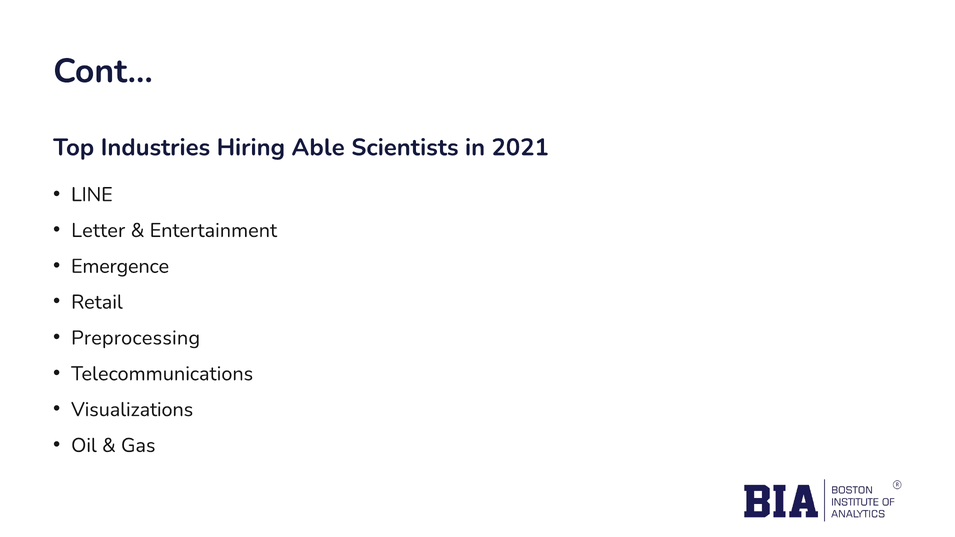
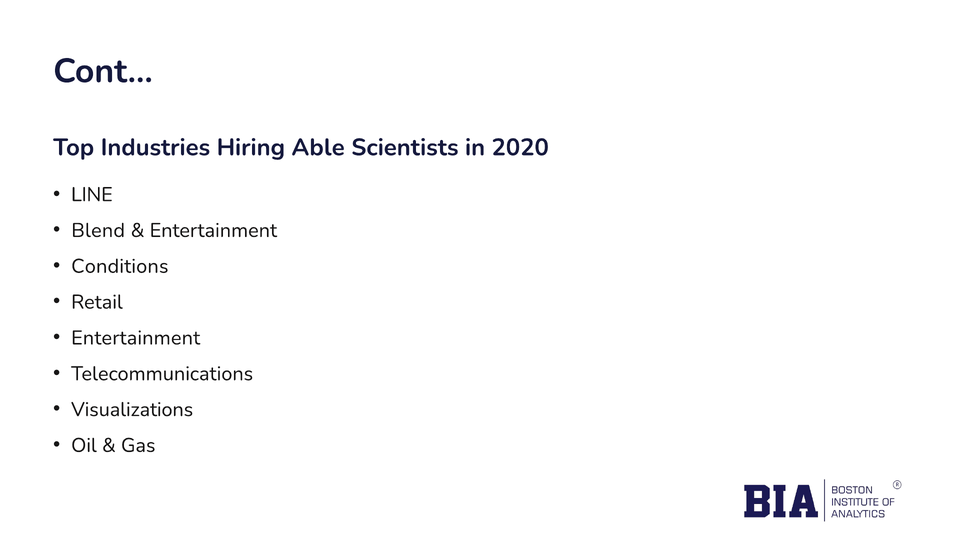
2021: 2021 -> 2020
Letter: Letter -> Blend
Emergence: Emergence -> Conditions
Preprocessing at (136, 338): Preprocessing -> Entertainment
